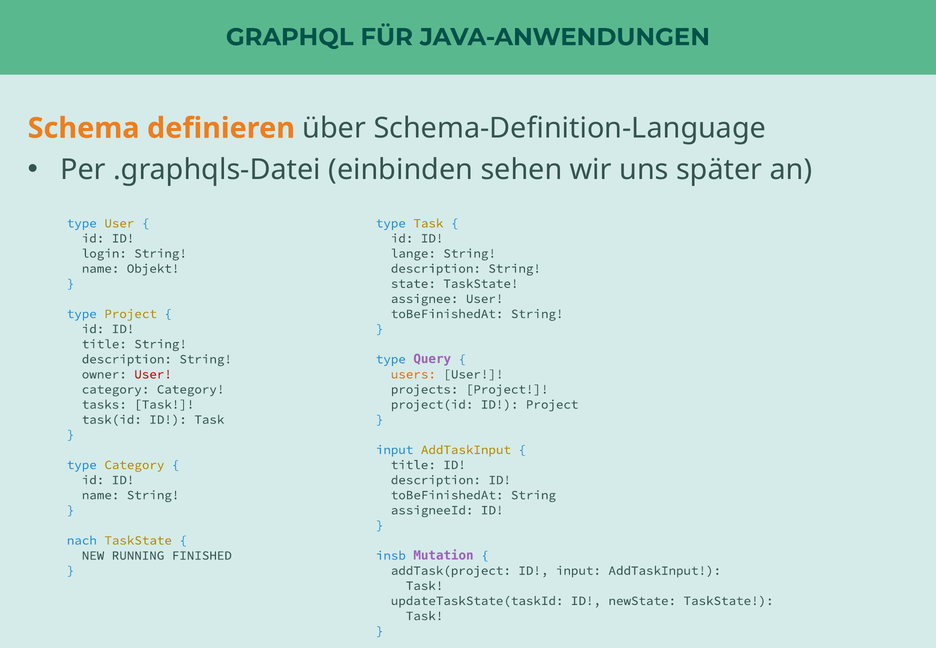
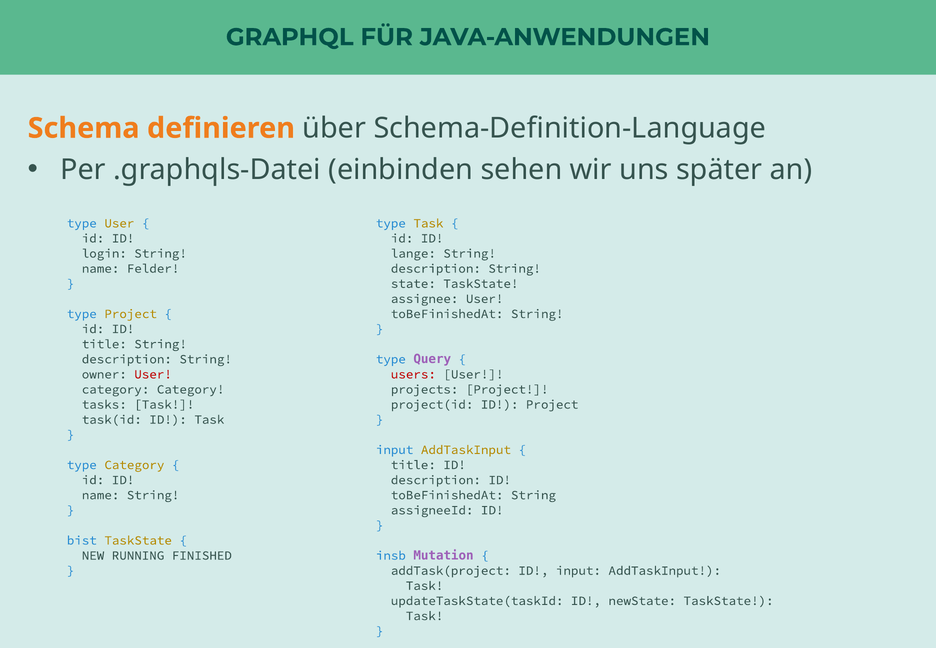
Objekt: Objekt -> Felder
users colour: orange -> red
nach: nach -> bist
